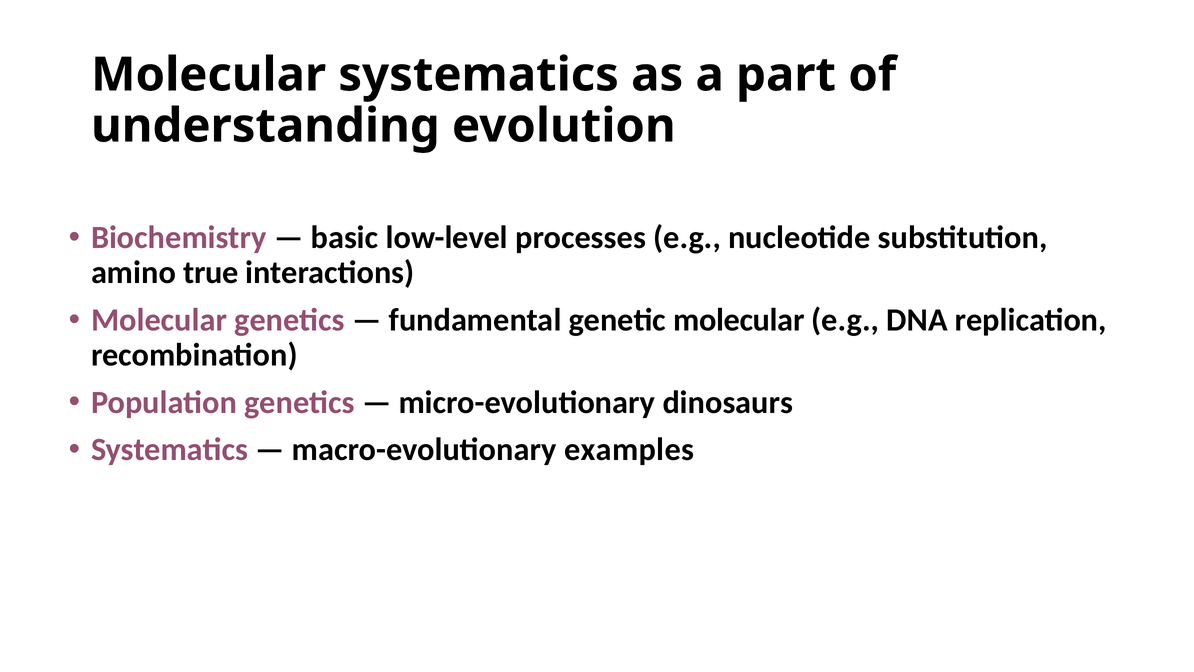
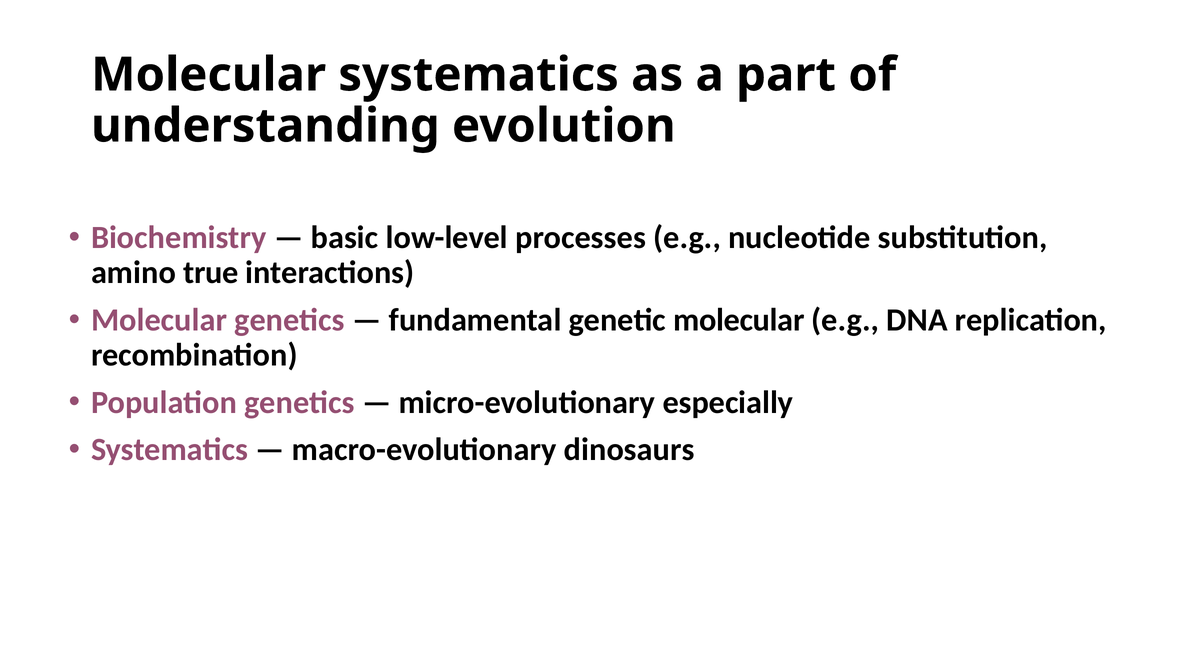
dinosaurs: dinosaurs -> especially
examples: examples -> dinosaurs
